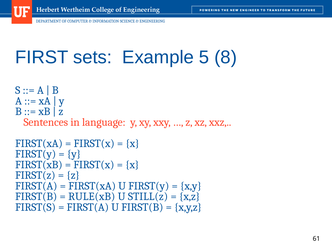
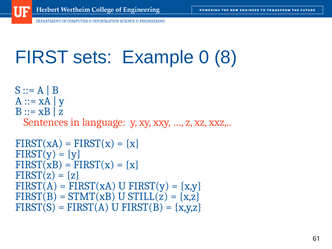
5: 5 -> 0
RULE(xB: RULE(xB -> STMT(xB
